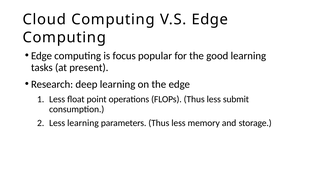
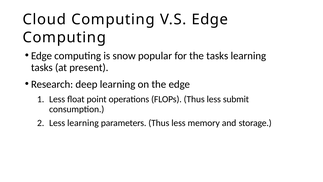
focus: focus -> snow
the good: good -> tasks
